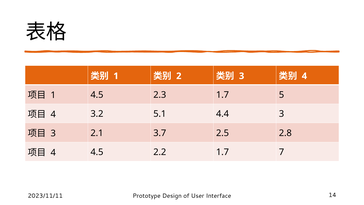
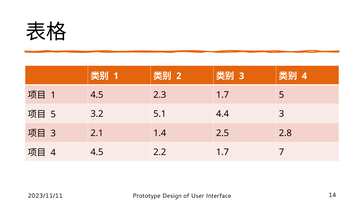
4 at (53, 114): 4 -> 5
3.7: 3.7 -> 1.4
